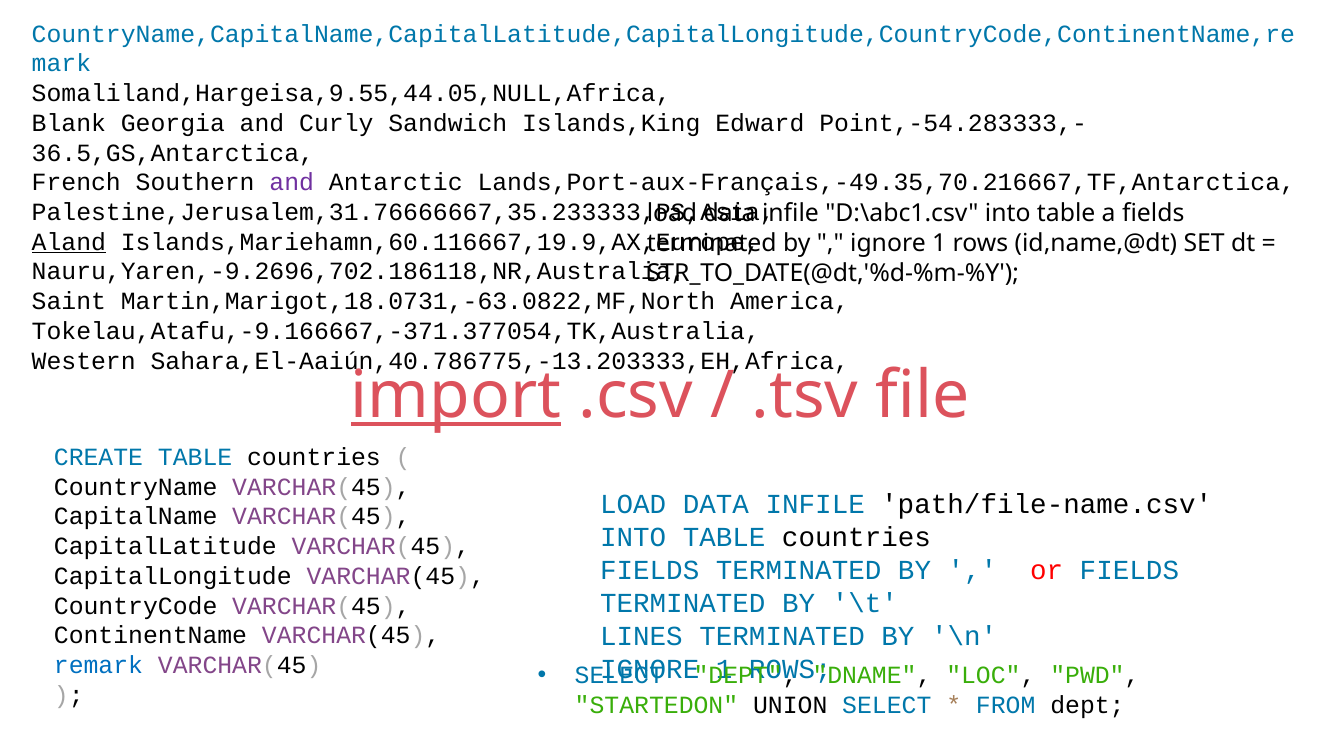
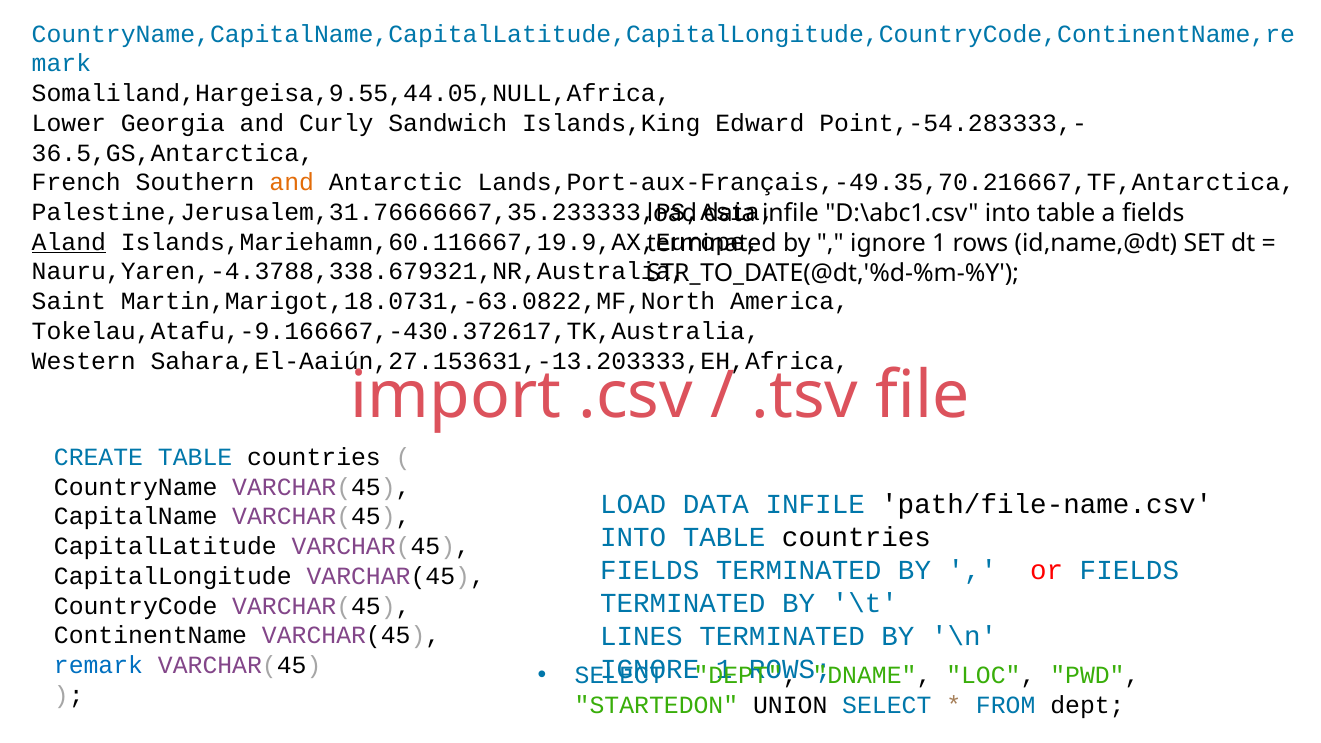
Blank: Blank -> Lower
and at (292, 183) colour: purple -> orange
Nauru,Yaren,-9.2696,702.186118,NR,Australia: Nauru,Yaren,-9.2696,702.186118,NR,Australia -> Nauru,Yaren,-4.3788,338.679321,NR,Australia
Tokelau,Atafu,-9.166667,-371.377054,TK,Australia: Tokelau,Atafu,-9.166667,-371.377054,TK,Australia -> Tokelau,Atafu,-9.166667,-430.372617,TK,Australia
Sahara,El-Aaiún,40.786775,-13.203333,EH,Africa: Sahara,El-Aaiún,40.786775,-13.203333,EH,Africa -> Sahara,El-Aaiún,27.153631,-13.203333,EH,Africa
import underline: present -> none
